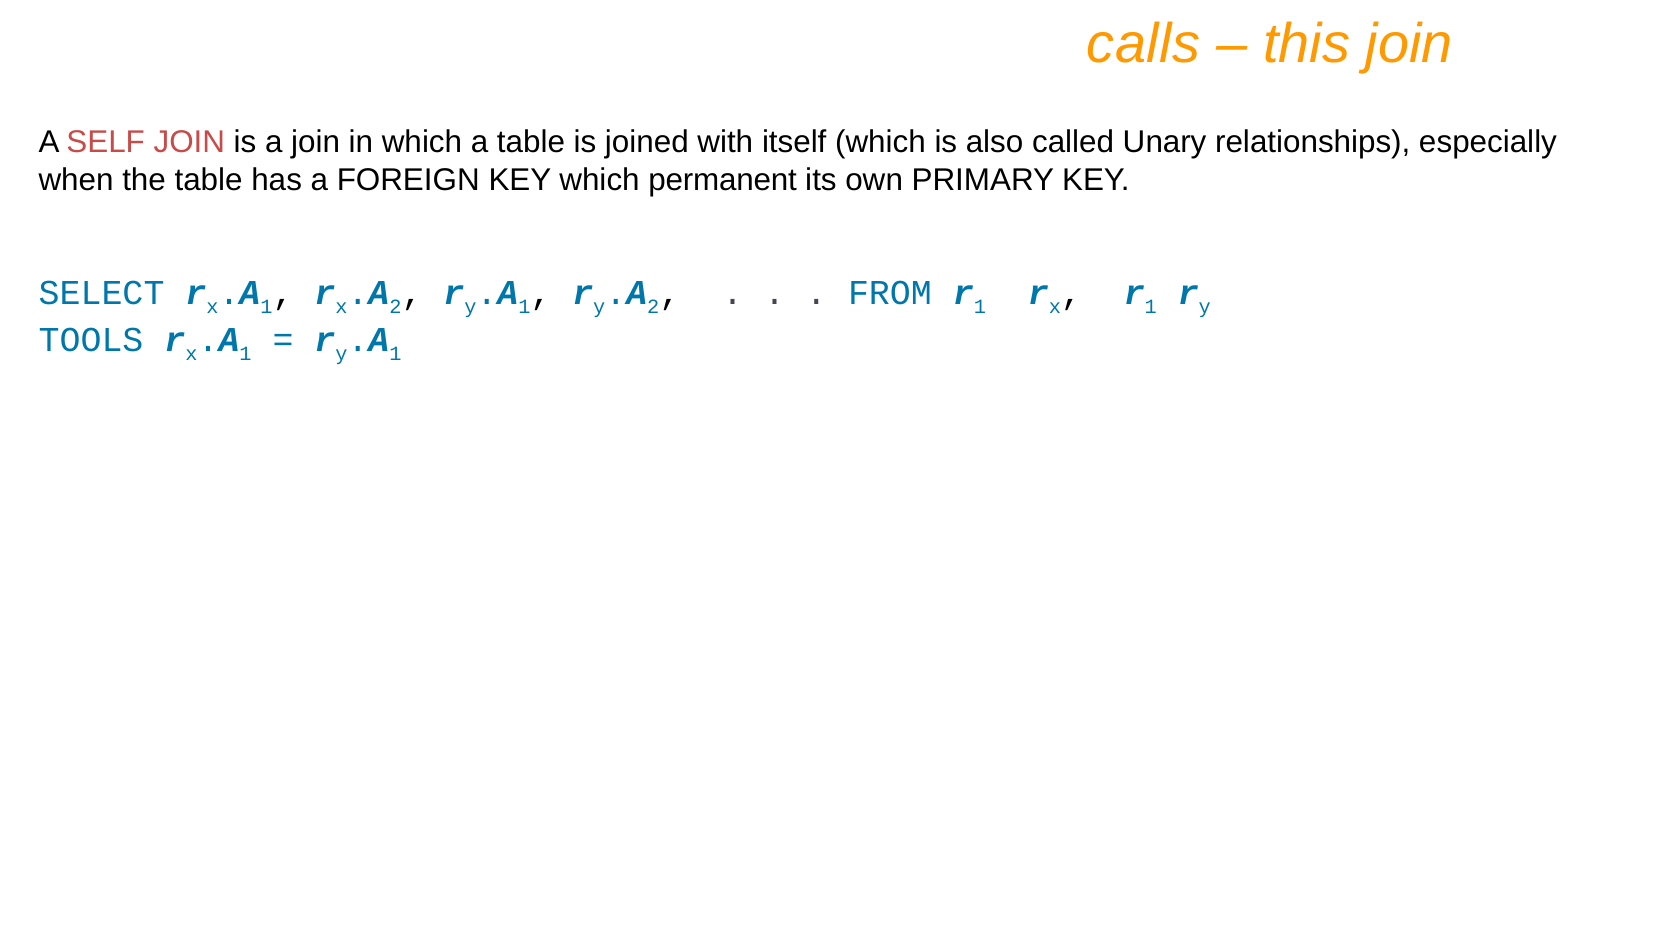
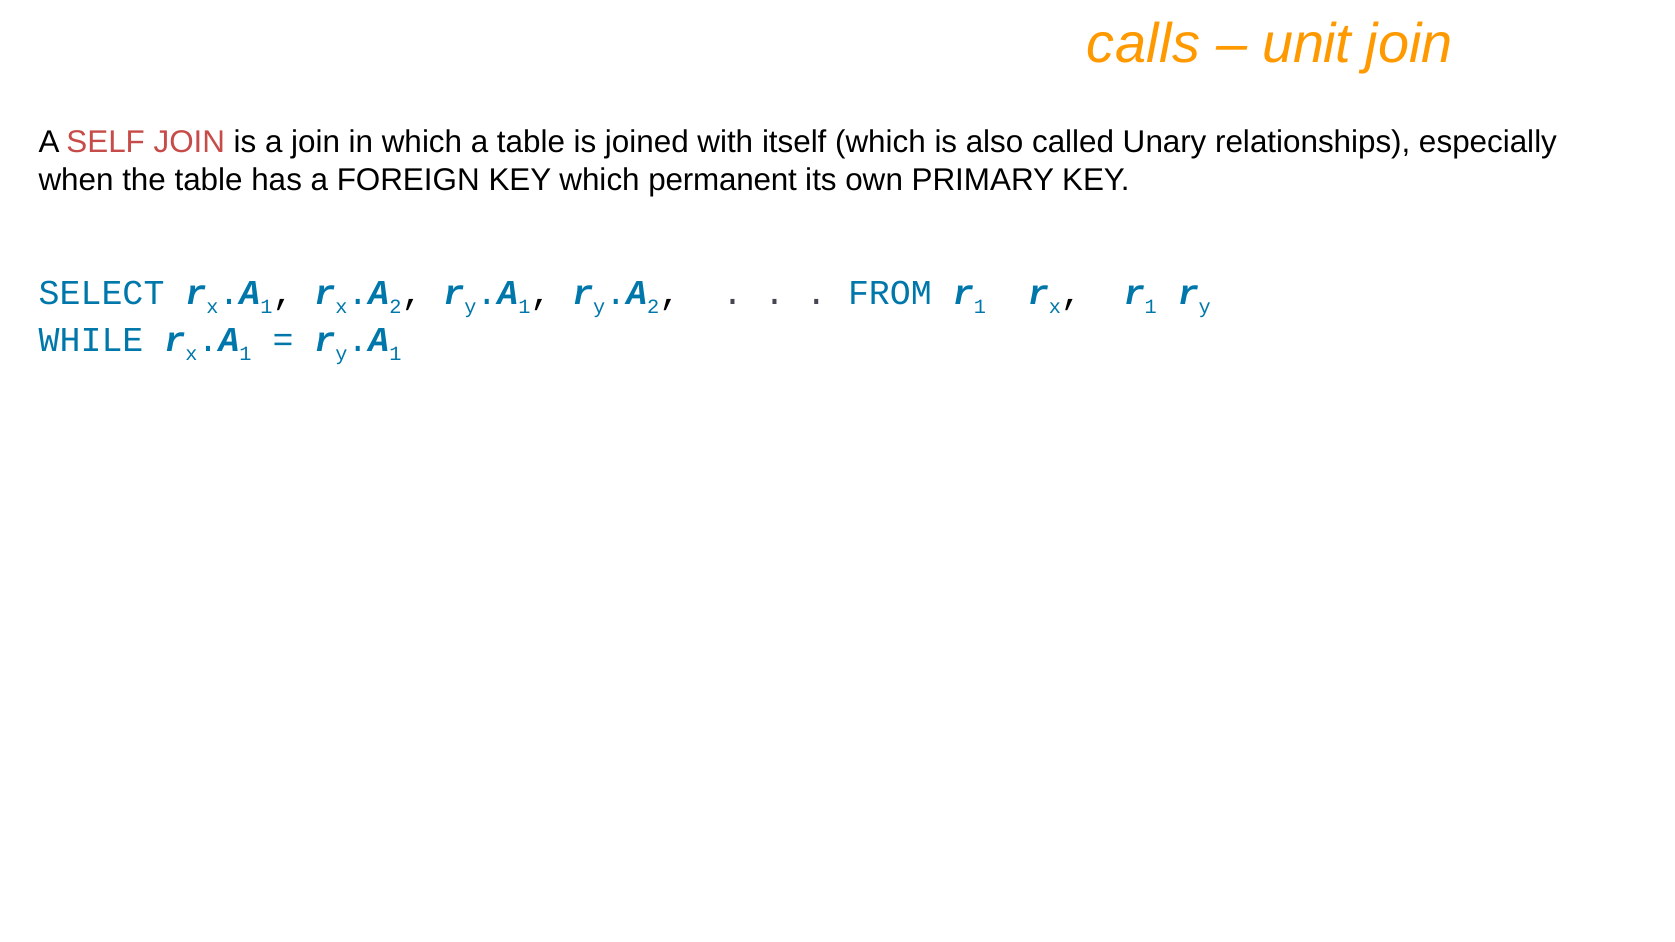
this: this -> unit
TOOLS: TOOLS -> WHILE
